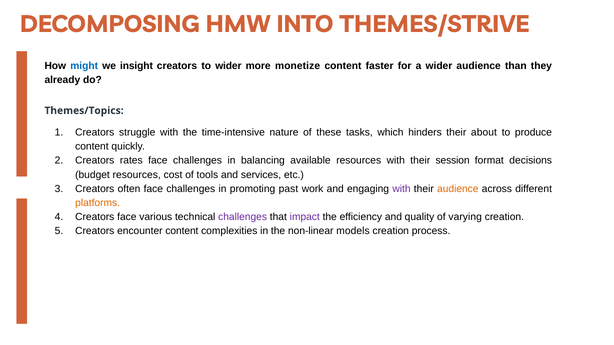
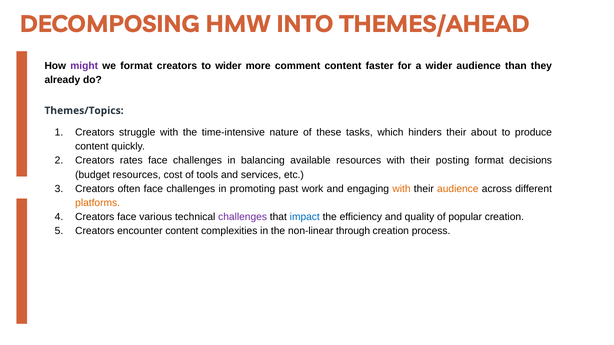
THEMES/STRIVE: THEMES/STRIVE -> THEMES/AHEAD
might colour: blue -> purple
we insight: insight -> format
monetize: monetize -> comment
session: session -> posting
with at (401, 189) colour: purple -> orange
impact colour: purple -> blue
varying: varying -> popular
models: models -> through
